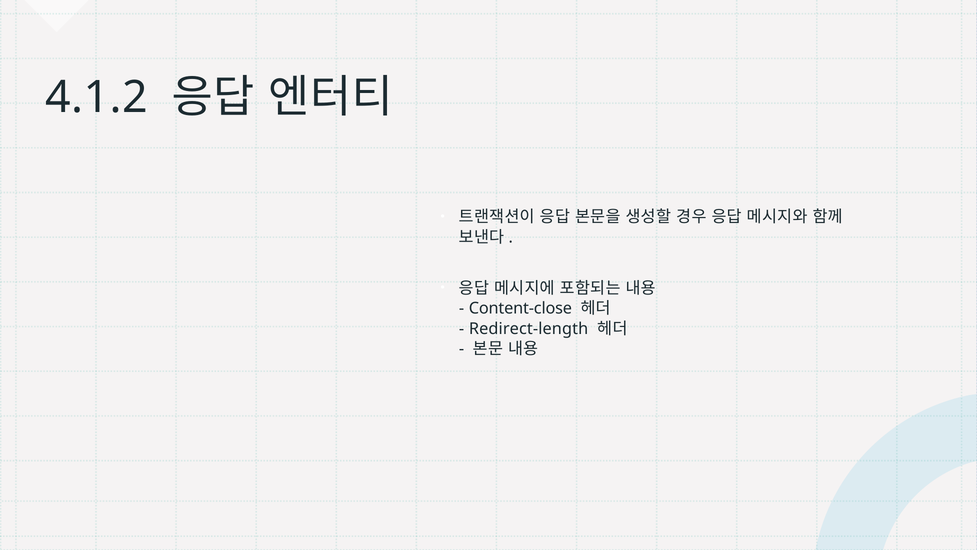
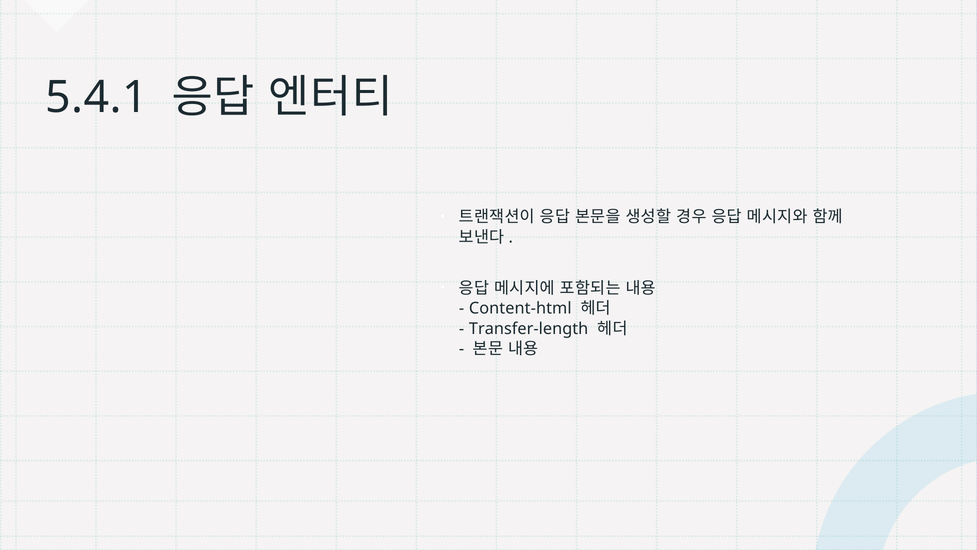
4.1.2: 4.1.2 -> 5.4.1
Content-close: Content-close -> Content-html
Redirect-length: Redirect-length -> Transfer-length
